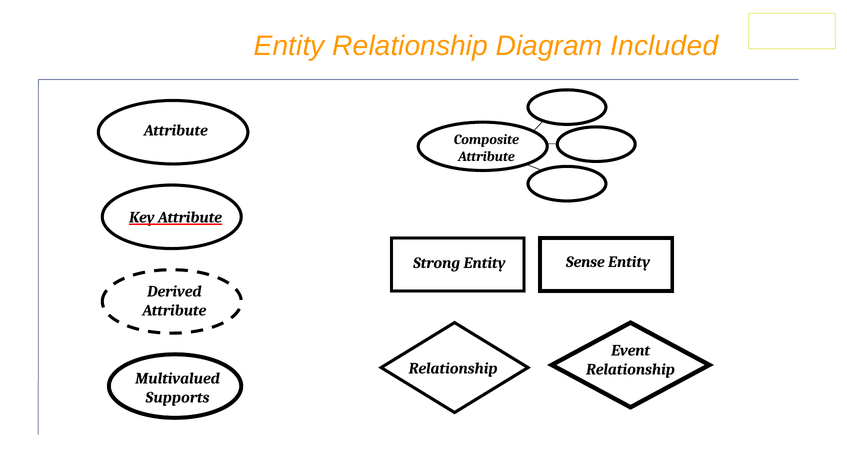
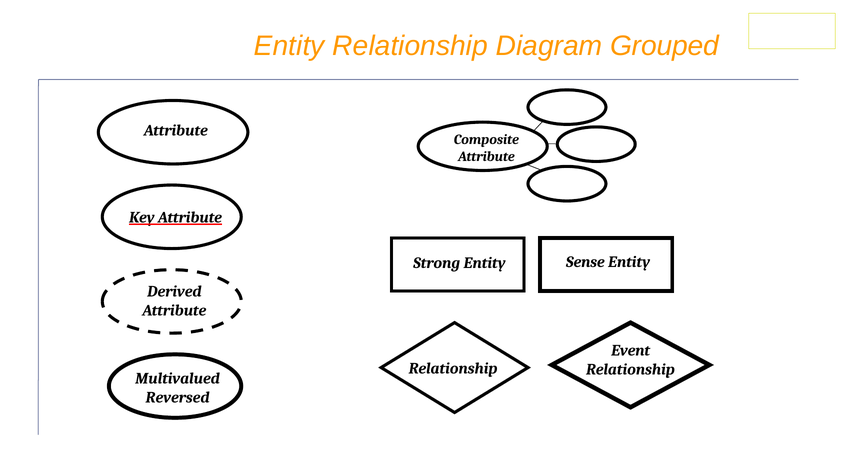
Included: Included -> Grouped
Supports: Supports -> Reversed
